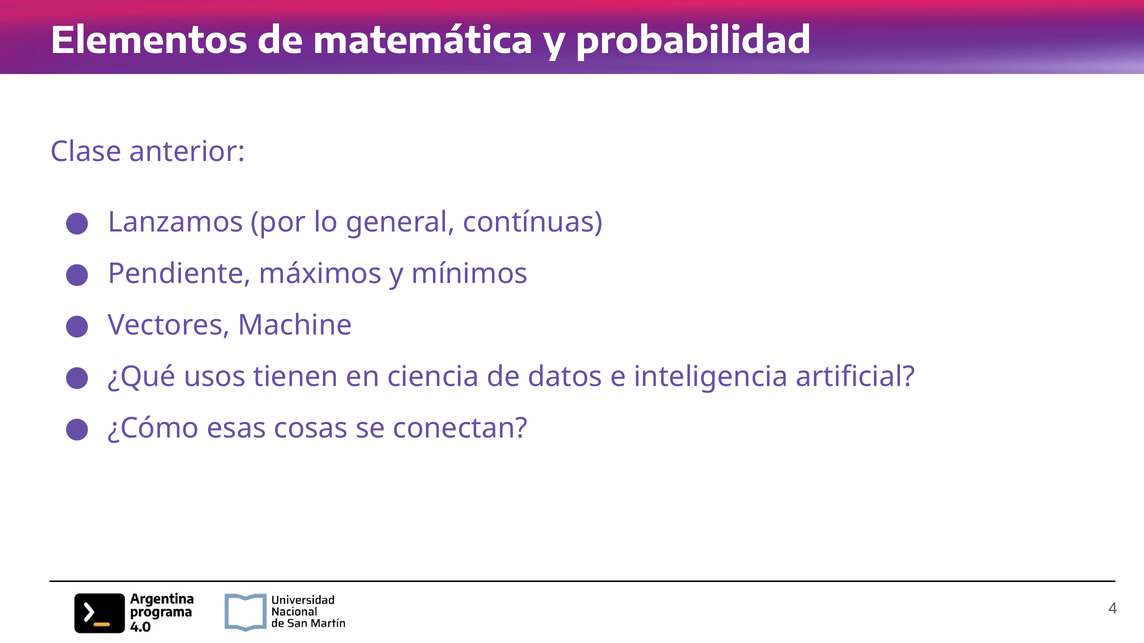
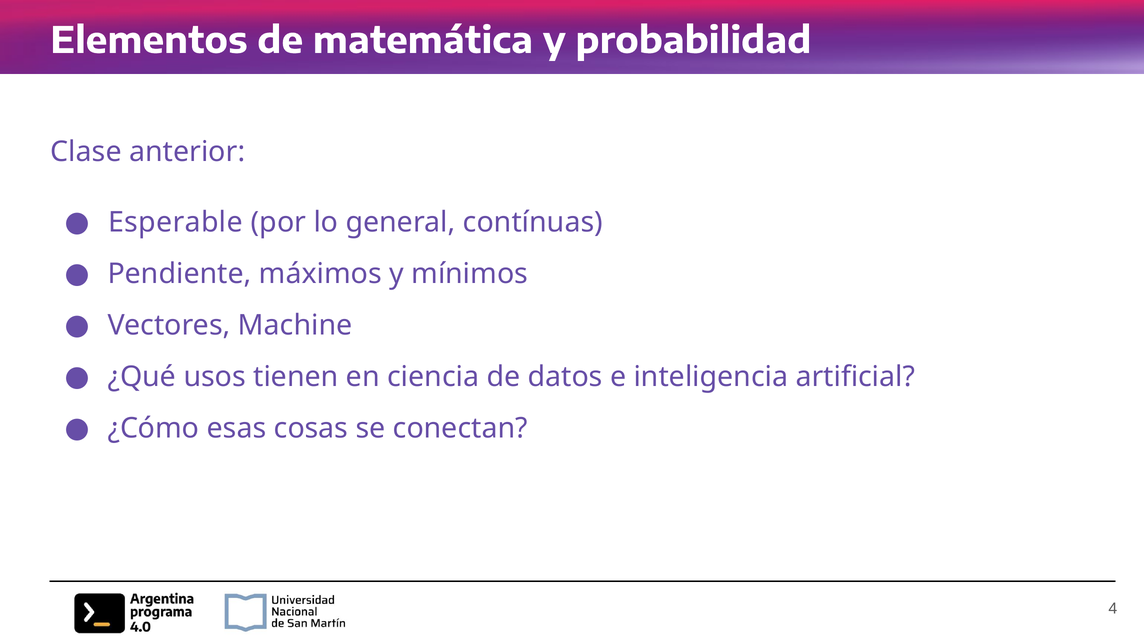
Lanzamos: Lanzamos -> Esperable
